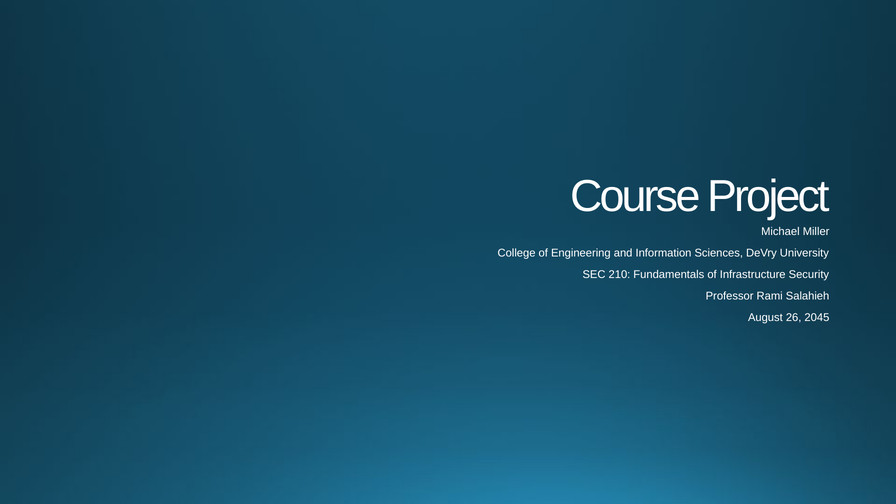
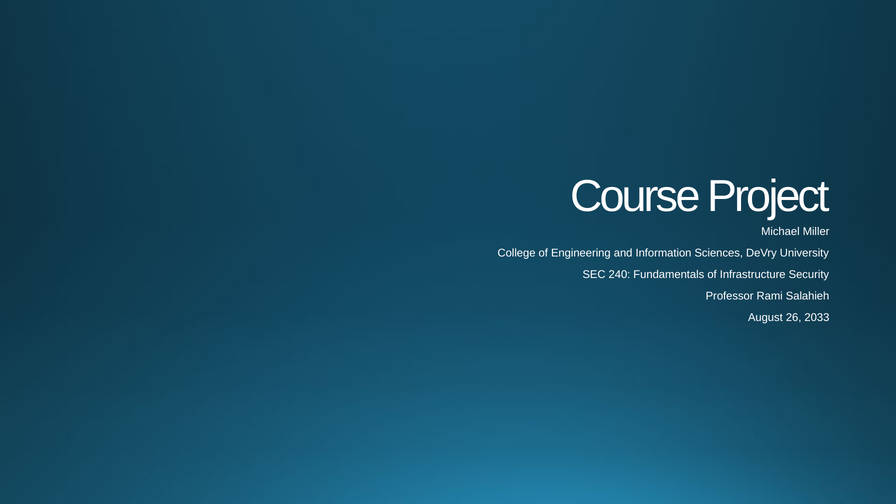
210: 210 -> 240
2045: 2045 -> 2033
